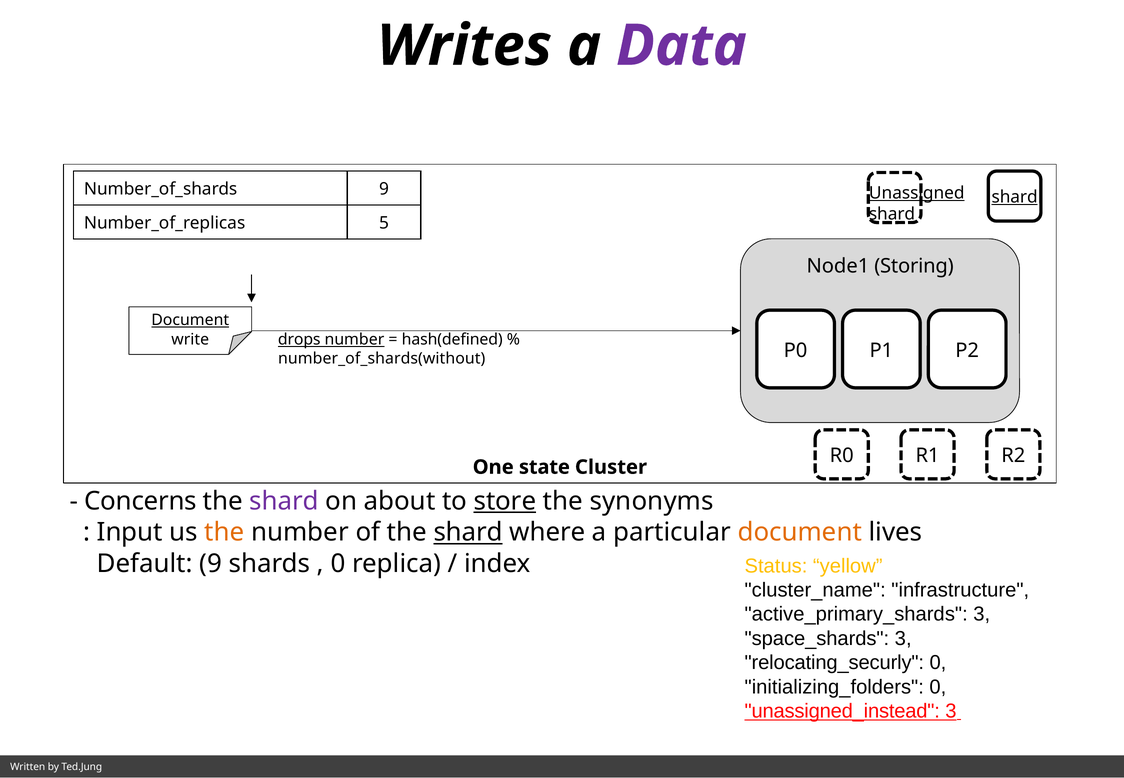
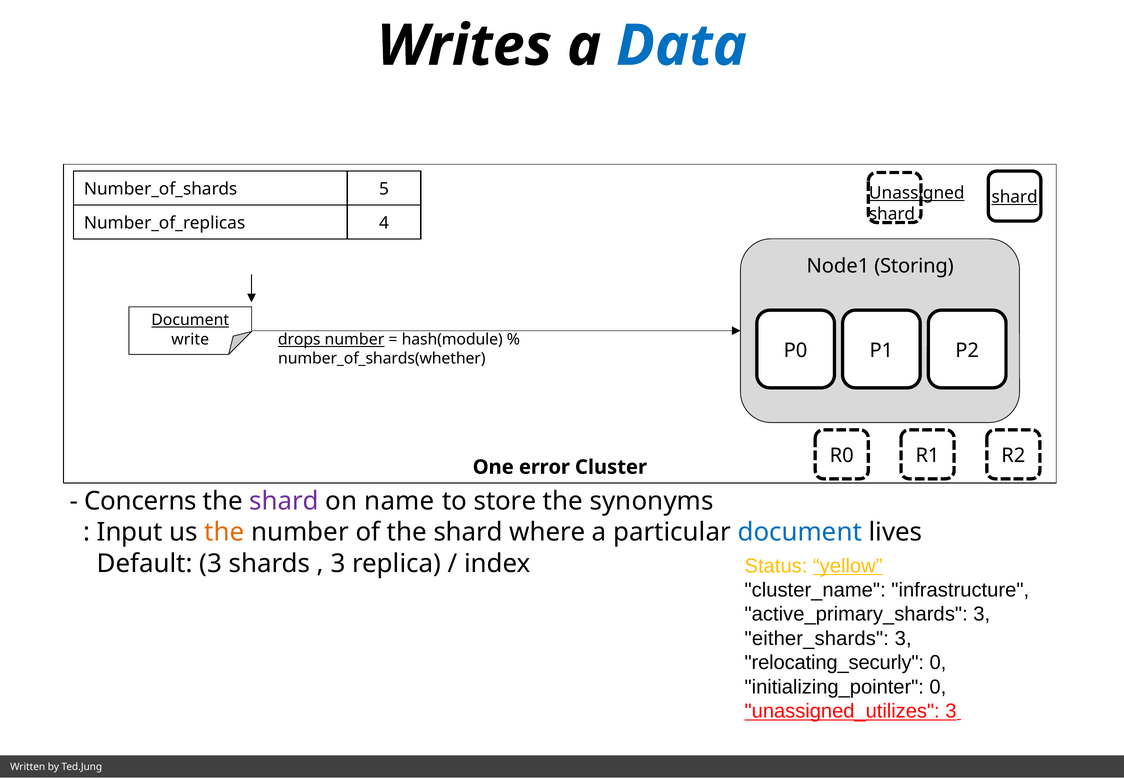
Data colour: purple -> blue
9 at (384, 189): 9 -> 5
5: 5 -> 4
hash(defined: hash(defined -> hash(module
number_of_shards(without: number_of_shards(without -> number_of_shards(whether
state: state -> error
about: about -> name
store underline: present -> none
shard at (468, 533) underline: present -> none
document at (800, 533) colour: orange -> blue
Default 9: 9 -> 3
0 at (338, 564): 0 -> 3
yellow underline: none -> present
space_shards: space_shards -> either_shards
initializing_folders: initializing_folders -> initializing_pointer
unassigned_instead: unassigned_instead -> unassigned_utilizes
